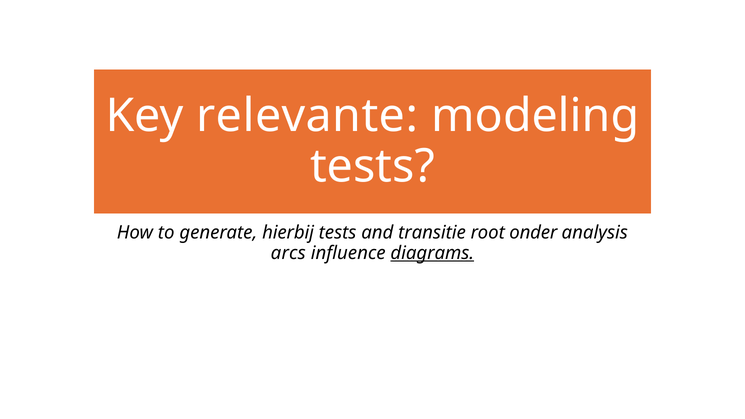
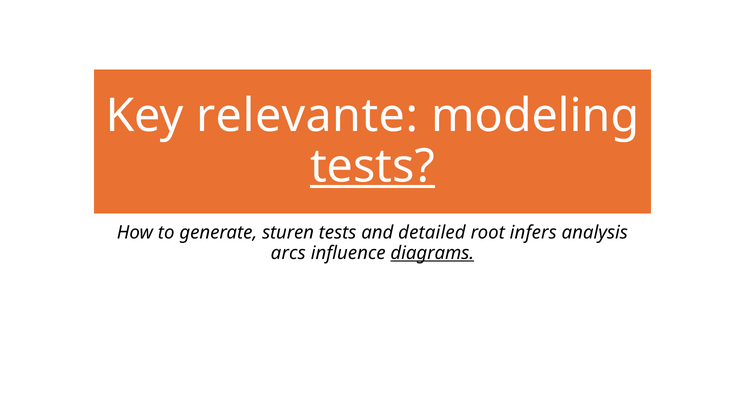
tests at (372, 166) underline: none -> present
hierbij: hierbij -> sturen
transitie: transitie -> detailed
onder: onder -> infers
